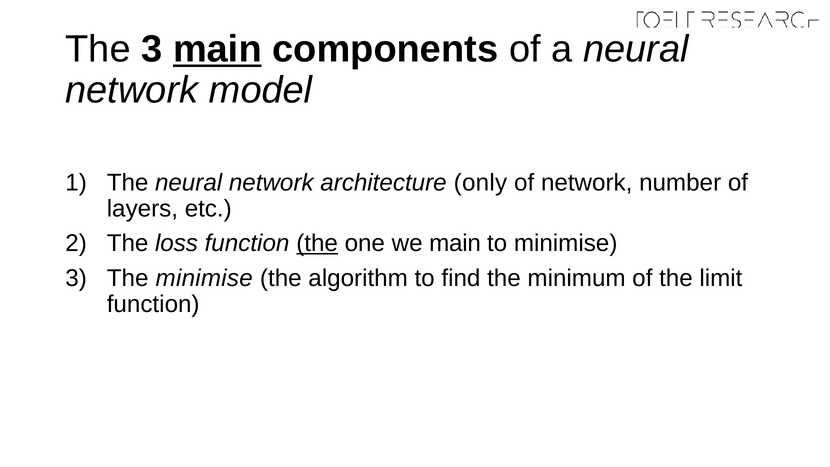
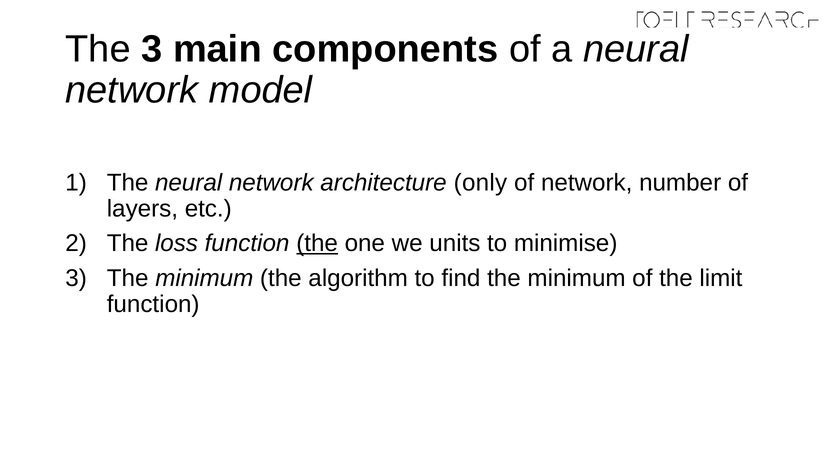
main at (217, 49) underline: present -> none
we main: main -> units
3 The minimise: minimise -> minimum
